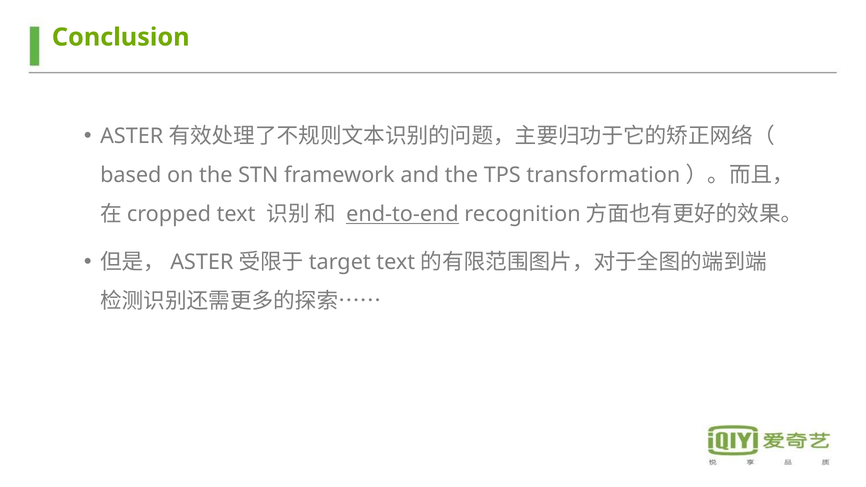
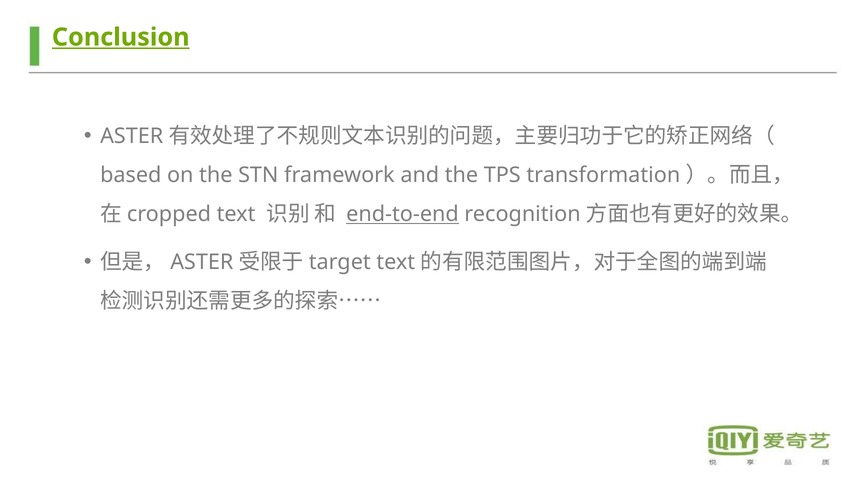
Conclusion underline: none -> present
